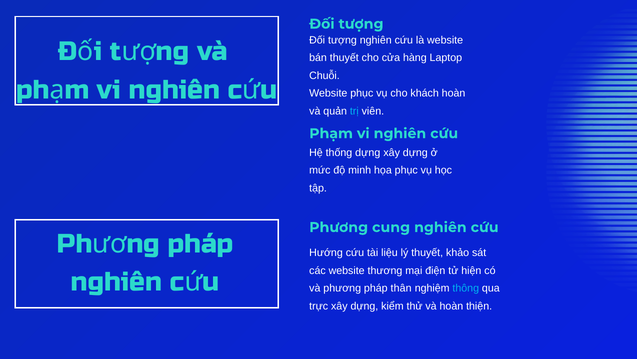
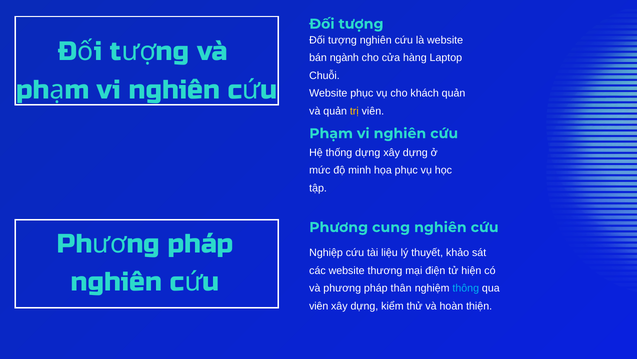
bán thuyết: thuyết -> ngành
khách hoàn: hoàn -> quản
trị colour: light blue -> yellow
Hướng: Hướng -> Nghiệp
trực at (319, 306): trực -> viên
